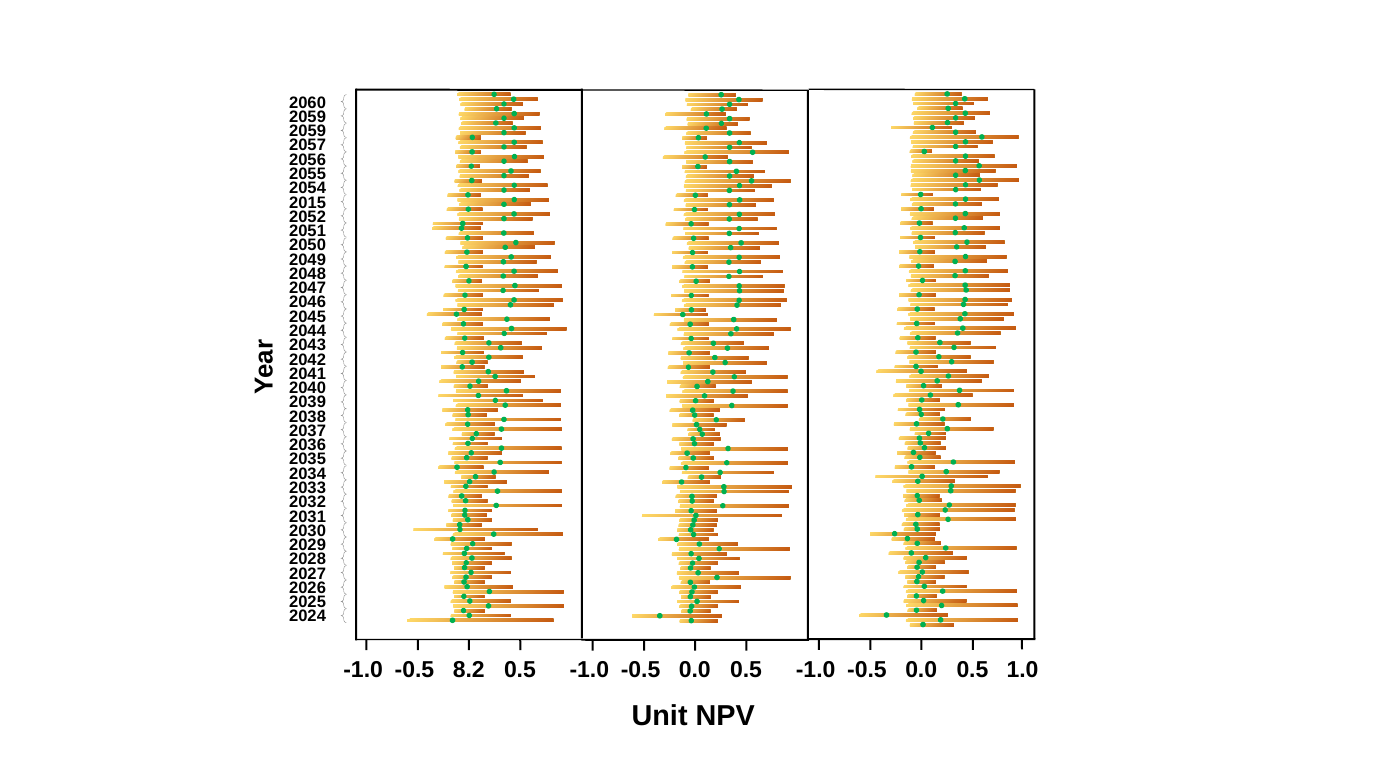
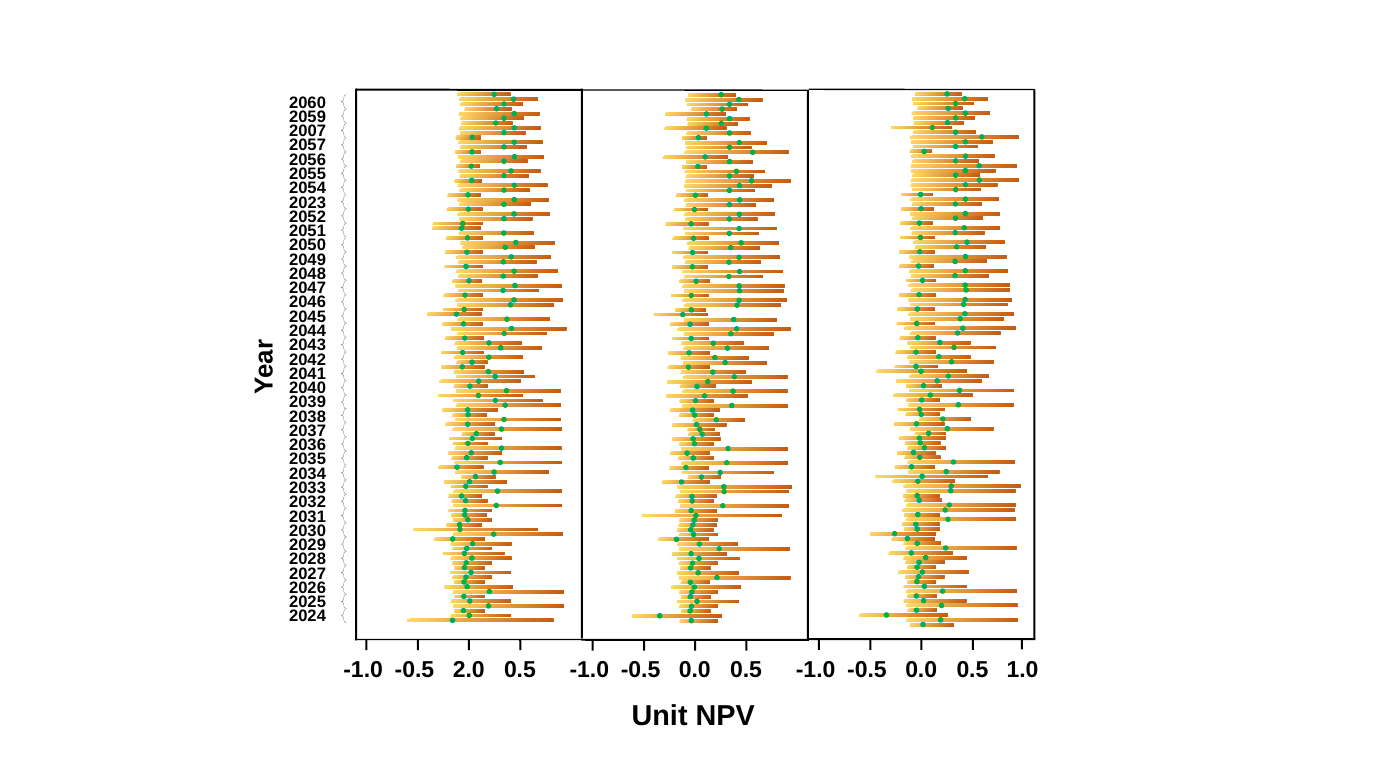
2059 at (308, 131): 2059 -> 2007
2015: 2015 -> 2023
8.2: 8.2 -> 2.0
